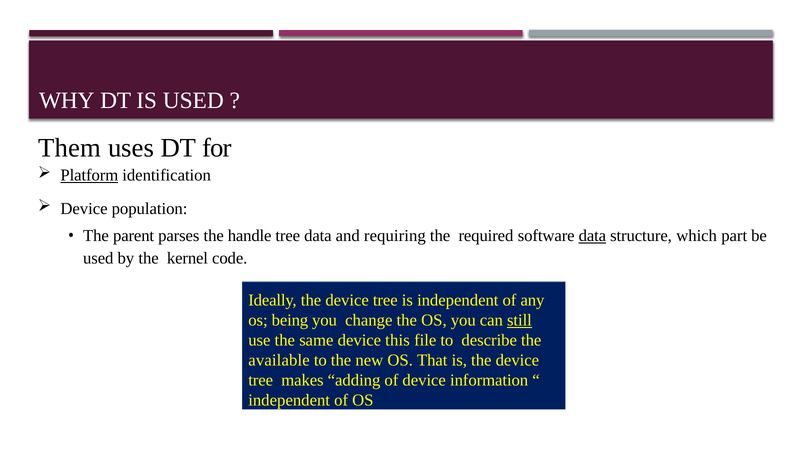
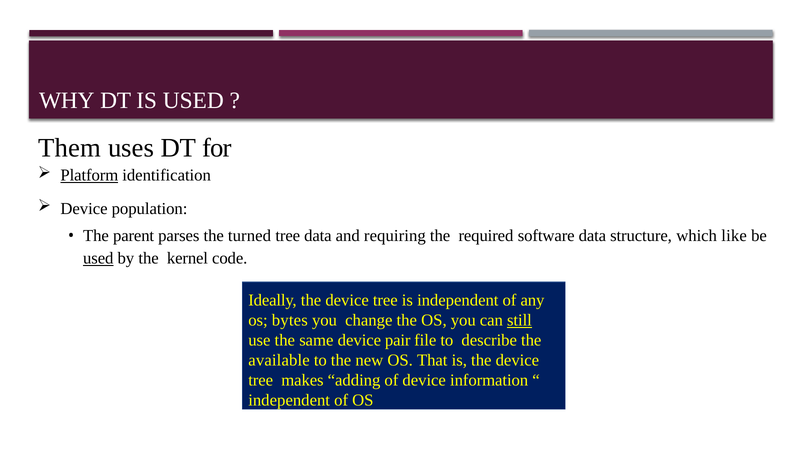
handle: handle -> turned
data at (592, 236) underline: present -> none
part: part -> like
used at (98, 258) underline: none -> present
being: being -> bytes
this: this -> pair
